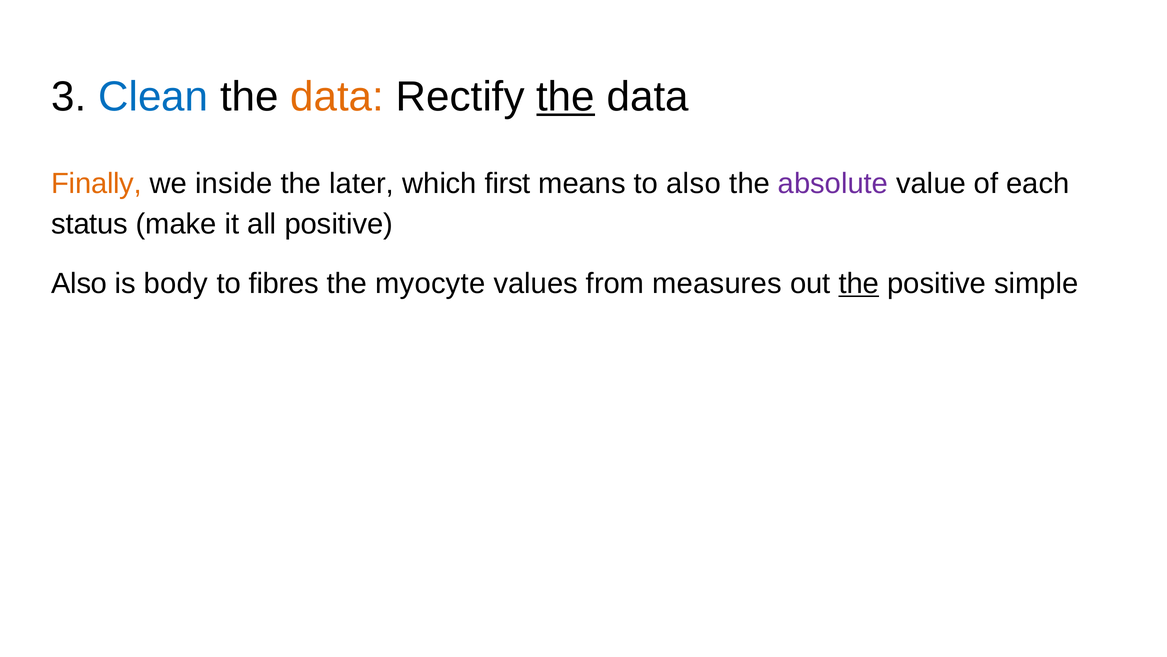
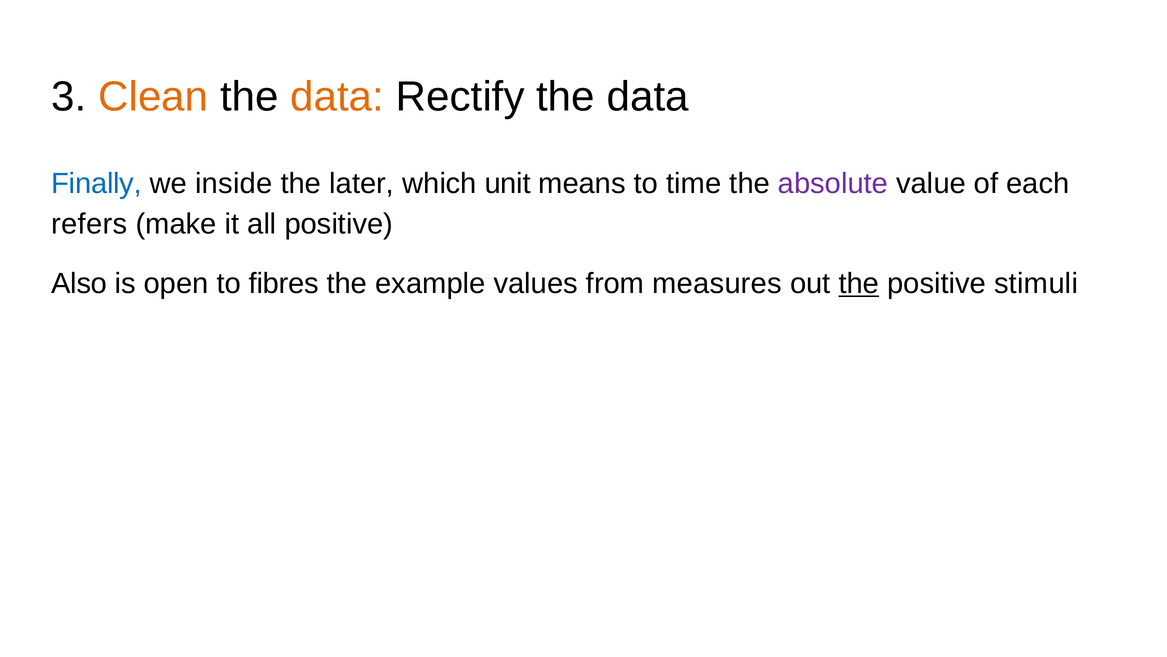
Clean colour: blue -> orange
the at (566, 97) underline: present -> none
Finally colour: orange -> blue
first: first -> unit
to also: also -> time
status: status -> refers
body: body -> open
myocyte: myocyte -> example
simple: simple -> stimuli
